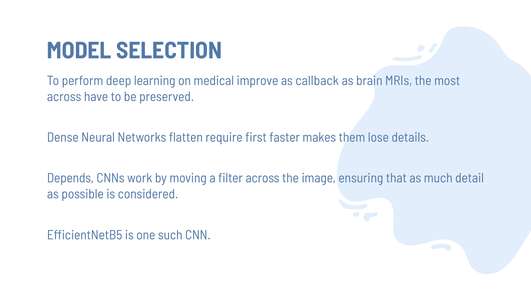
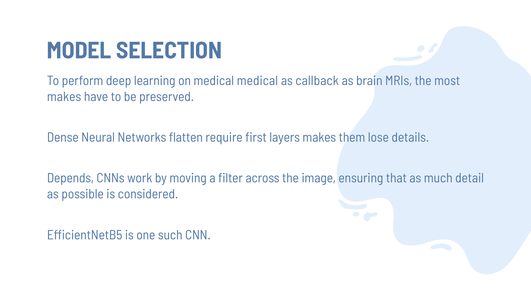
medical improve: improve -> medical
across at (64, 97): across -> makes
faster: faster -> layers
